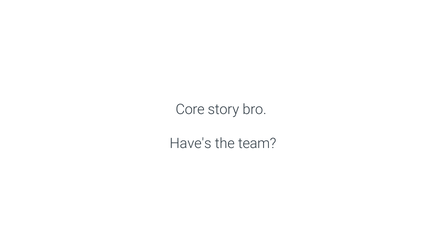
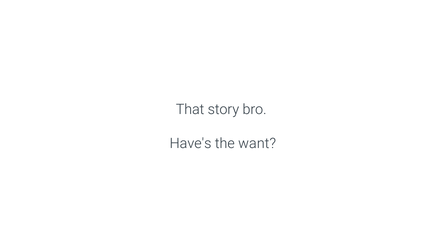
Core: Core -> That
team: team -> want
